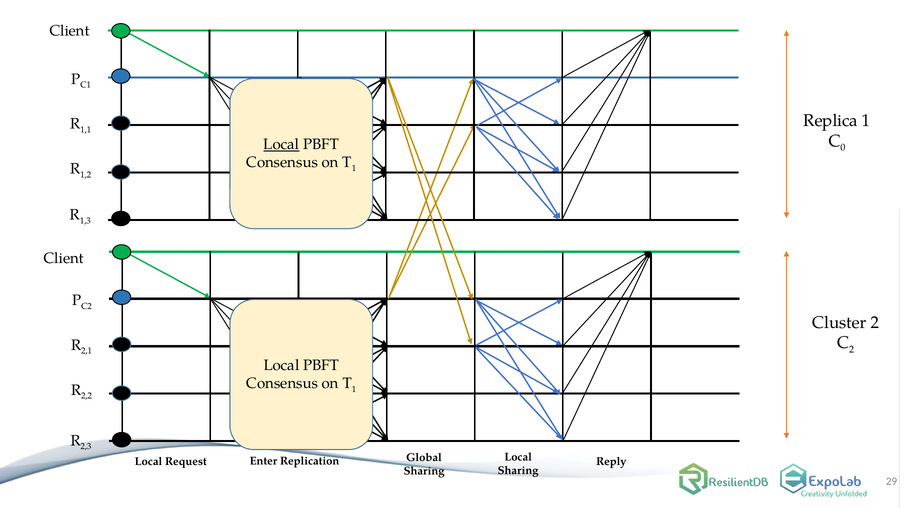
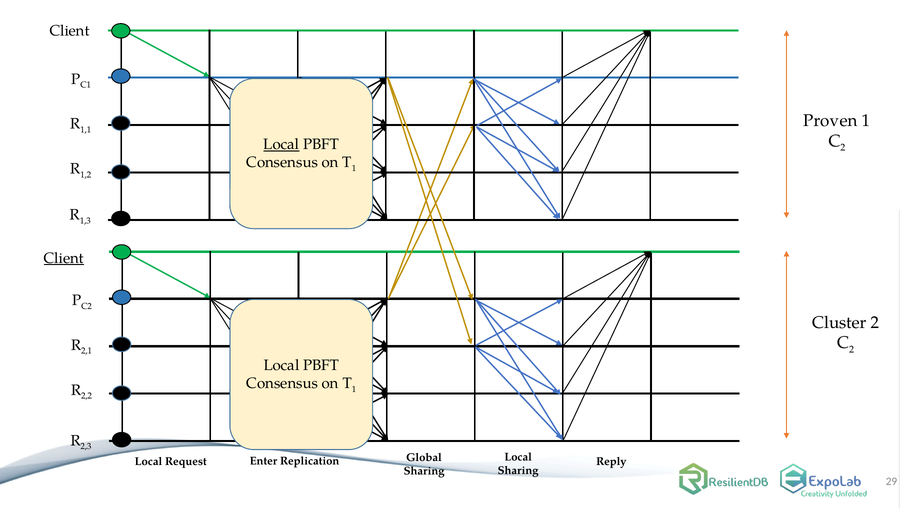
Replica: Replica -> Proven
0 at (843, 148): 0 -> 2
Client at (64, 258) underline: none -> present
